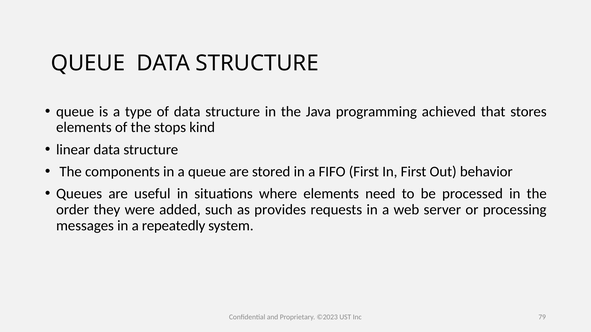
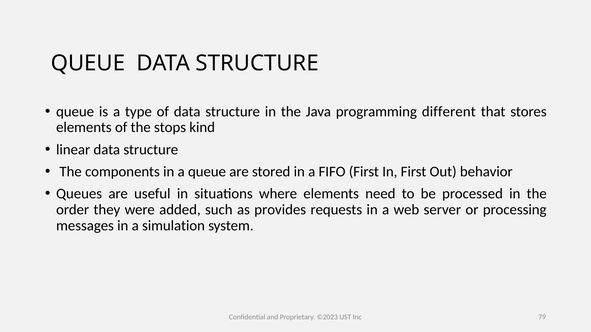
achieved: achieved -> different
repeatedly: repeatedly -> simulation
